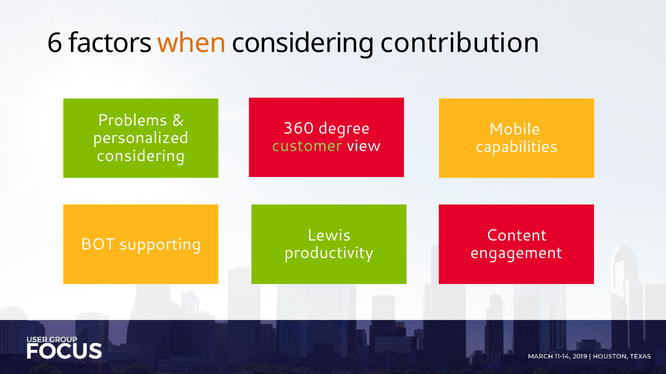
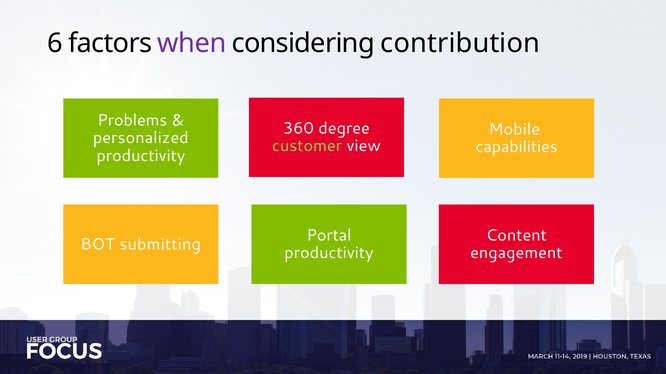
when colour: orange -> purple
considering at (141, 156): considering -> productivity
Lewis: Lewis -> Portal
supporting: supporting -> submitting
